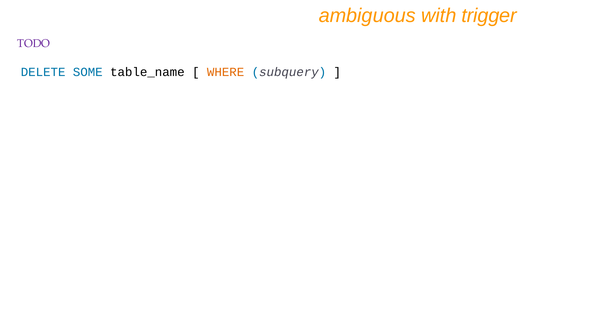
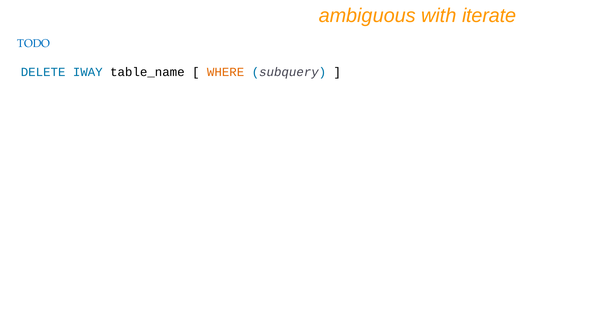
trigger: trigger -> iterate
TODO colour: purple -> blue
SOME: SOME -> IWAY
